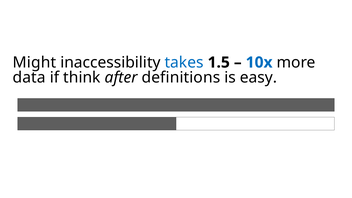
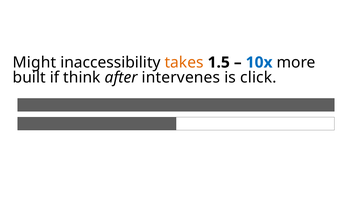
takes colour: blue -> orange
data: data -> built
definitions: definitions -> intervenes
easy: easy -> click
